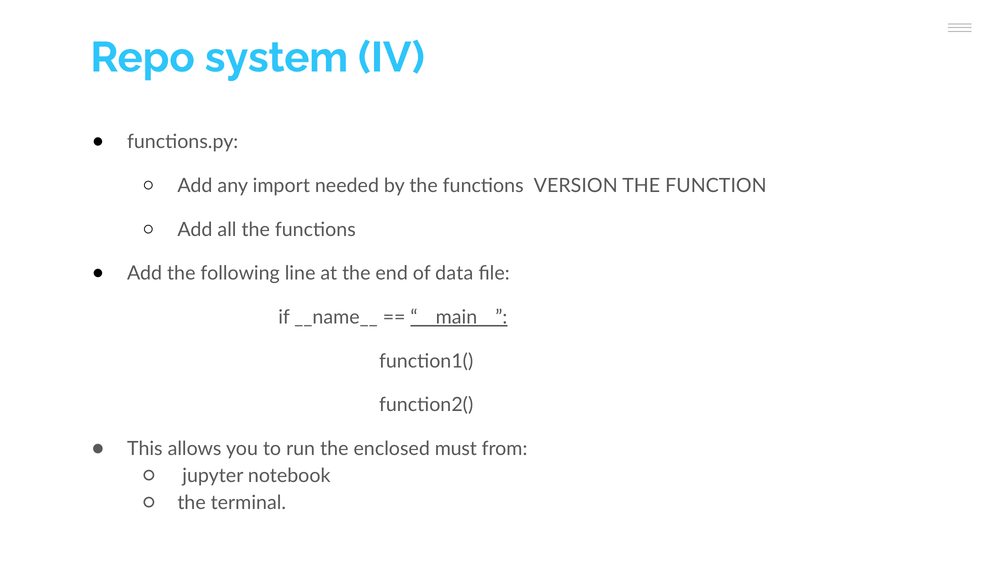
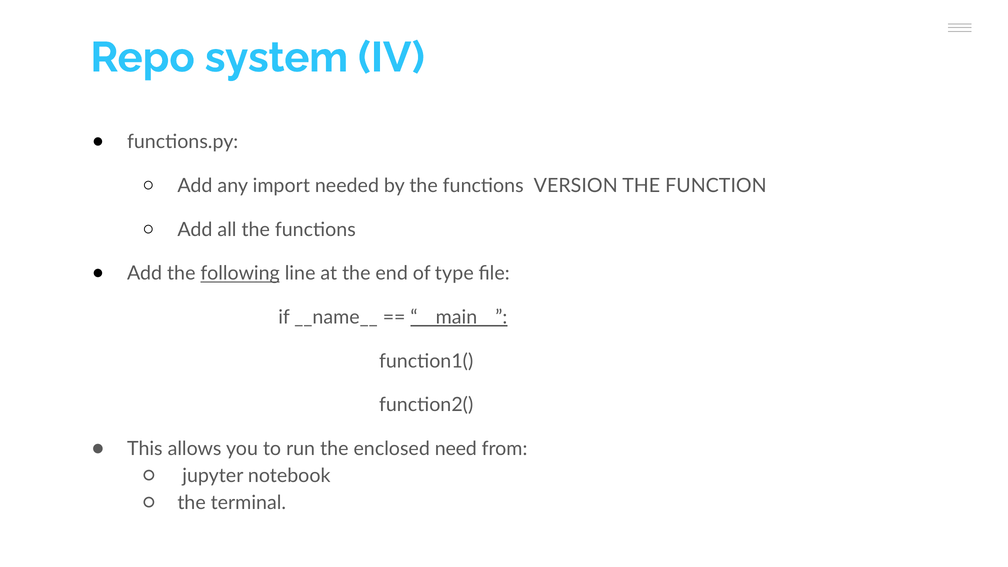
following underline: none -> present
data: data -> type
must: must -> need
